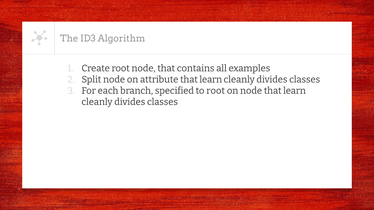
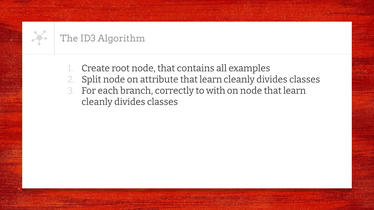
specified: specified -> correctly
to root: root -> with
